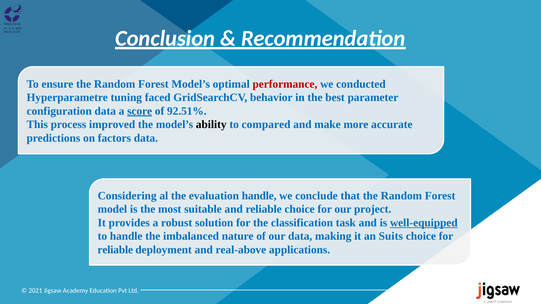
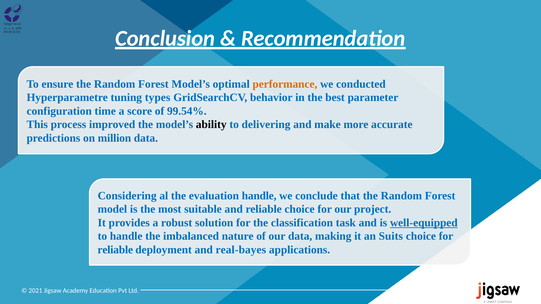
performance colour: red -> orange
faced: faced -> types
configuration data: data -> time
score underline: present -> none
92.51%: 92.51% -> 99.54%
compared: compared -> delivering
factors: factors -> million
real-above: real-above -> real-bayes
